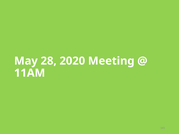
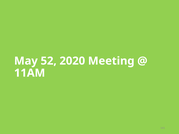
28: 28 -> 52
